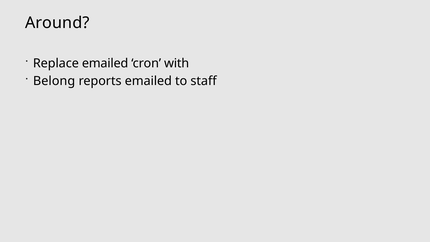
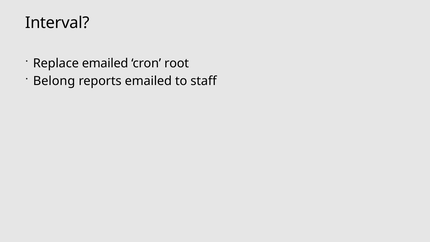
Around: Around -> Interval
with: with -> root
